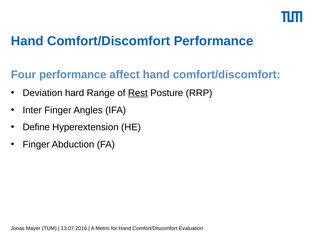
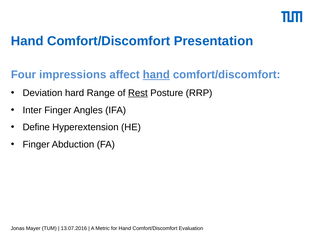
Comfort/Discomfort Performance: Performance -> Presentation
Four performance: performance -> impressions
hand at (156, 75) underline: none -> present
